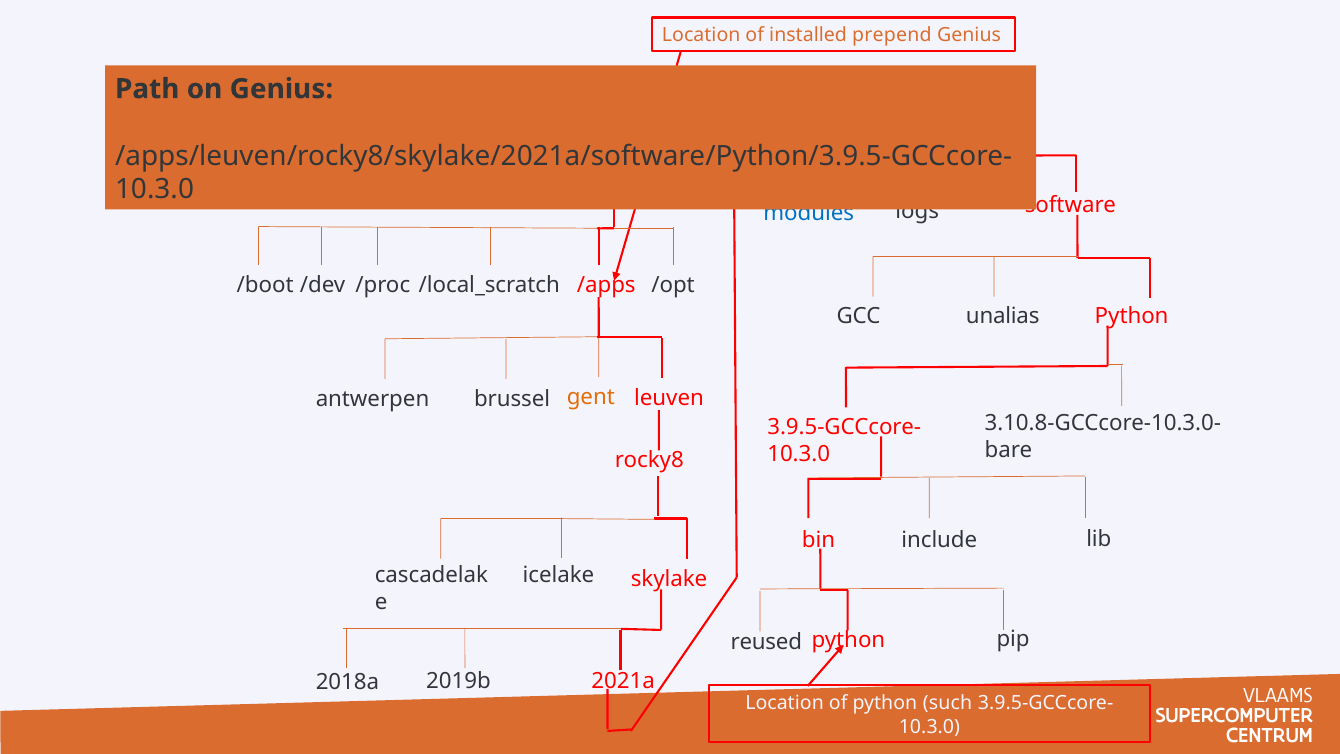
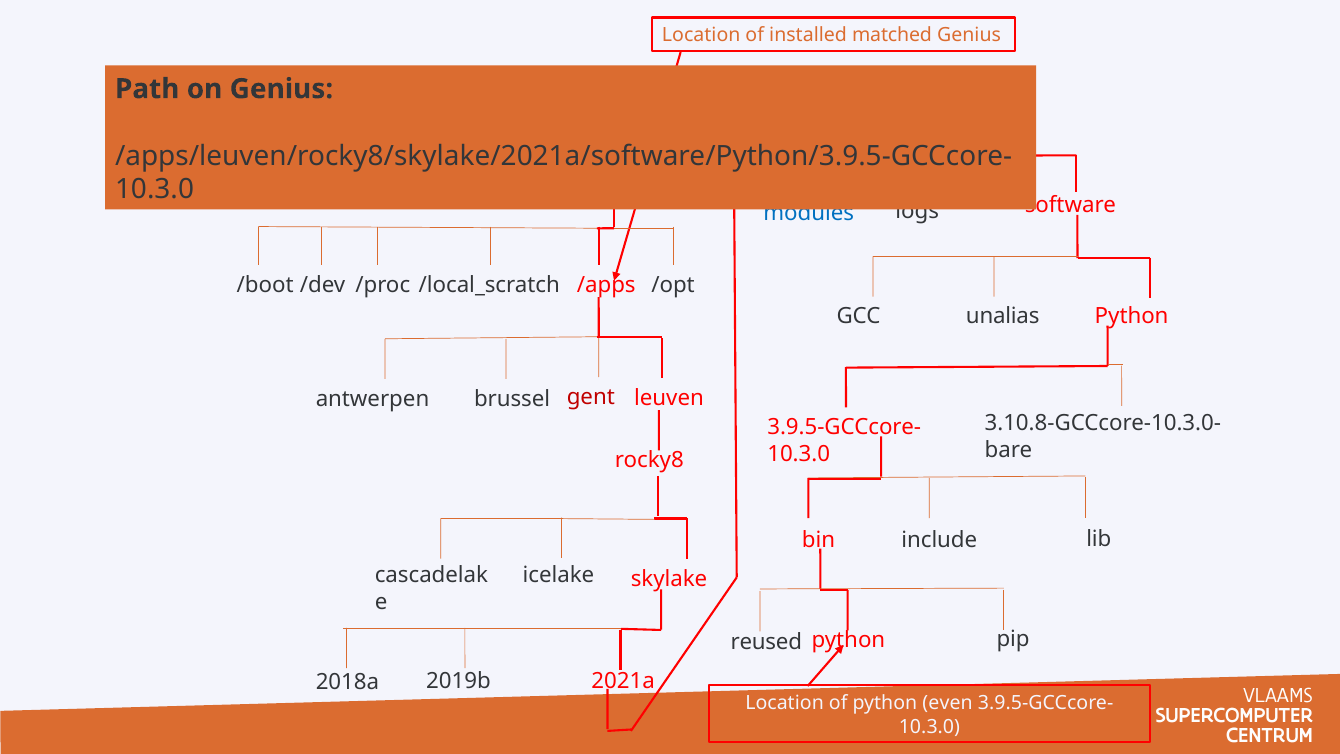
prepend: prepend -> matched
gent colour: orange -> red
such: such -> even
